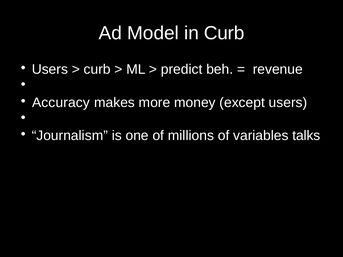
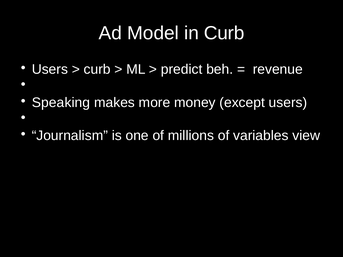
Accuracy: Accuracy -> Speaking
talks: talks -> view
